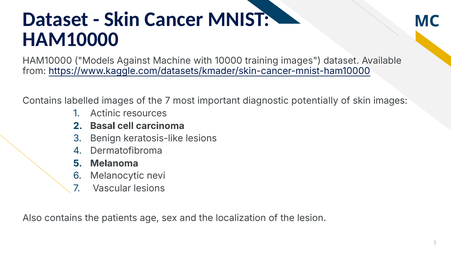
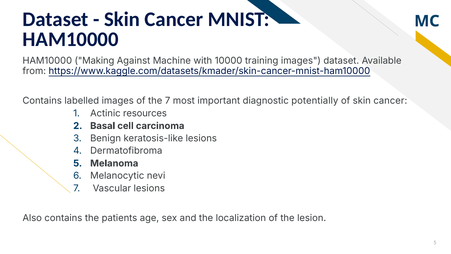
Models: Models -> Making
of skin images: images -> cancer
